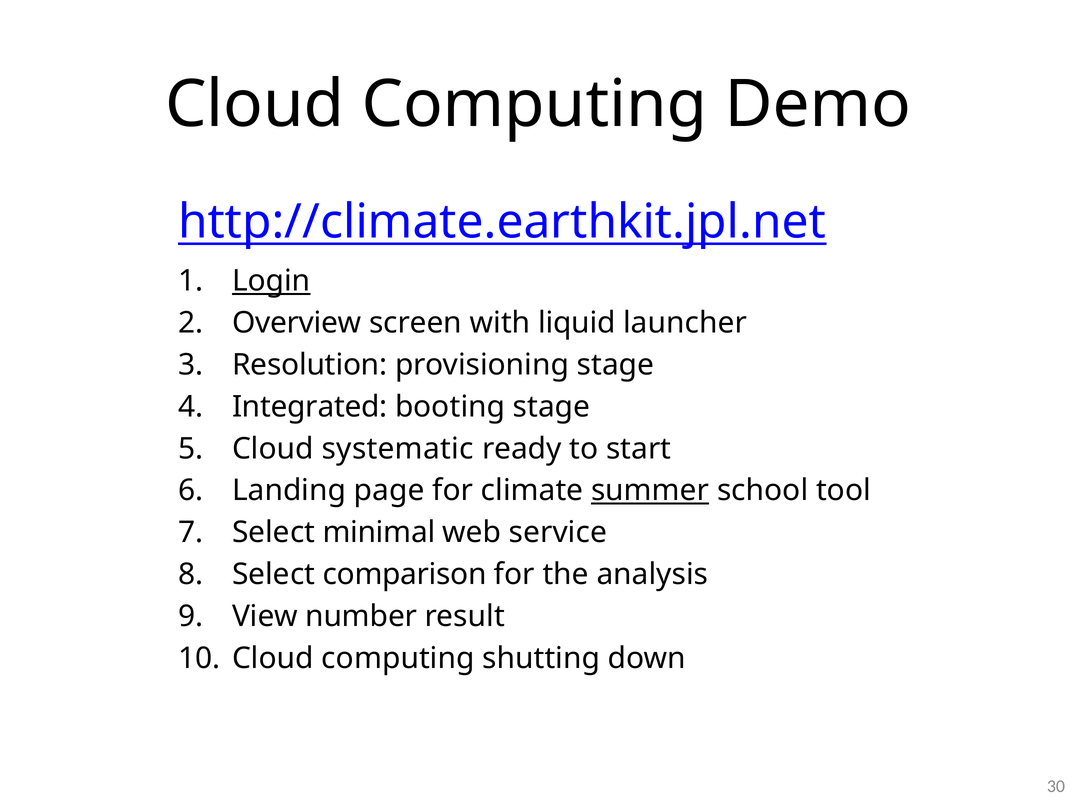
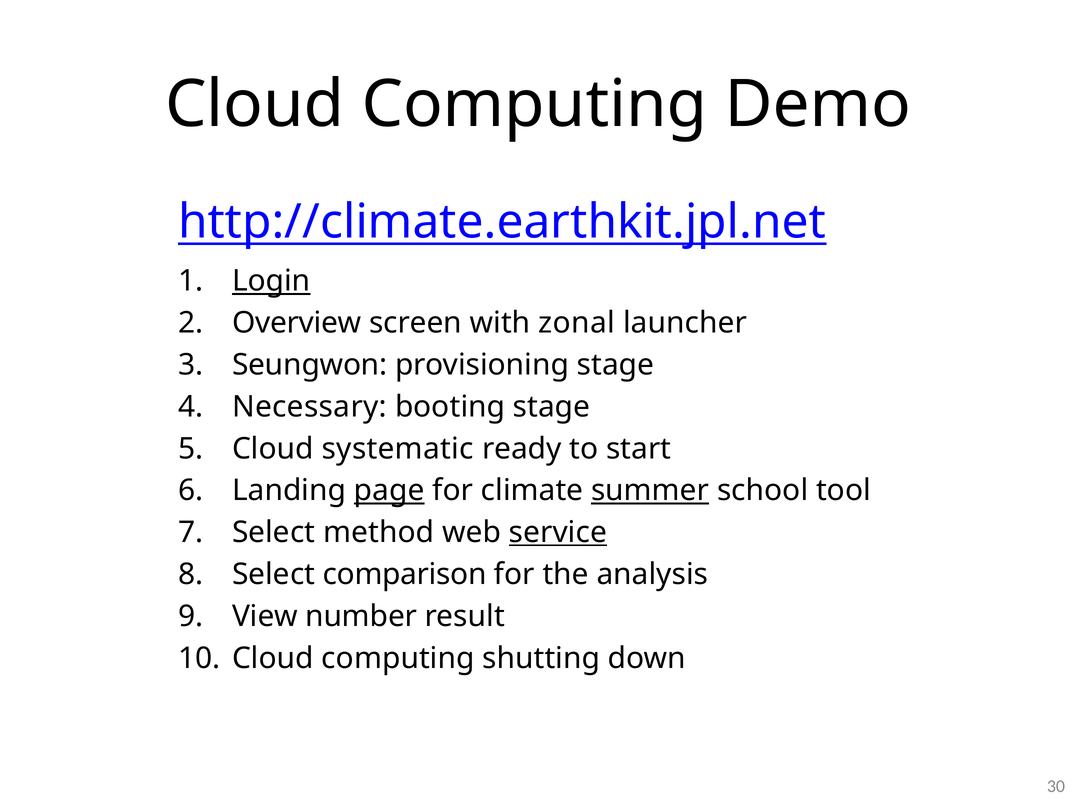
liquid: liquid -> zonal
Resolution: Resolution -> Seungwon
Integrated: Integrated -> Necessary
page underline: none -> present
minimal: minimal -> method
service underline: none -> present
